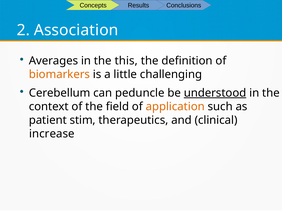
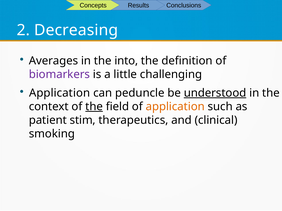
Association: Association -> Decreasing
this: this -> into
biomarkers colour: orange -> purple
Cerebellum at (60, 93): Cerebellum -> Application
the at (94, 107) underline: none -> present
increase: increase -> smoking
